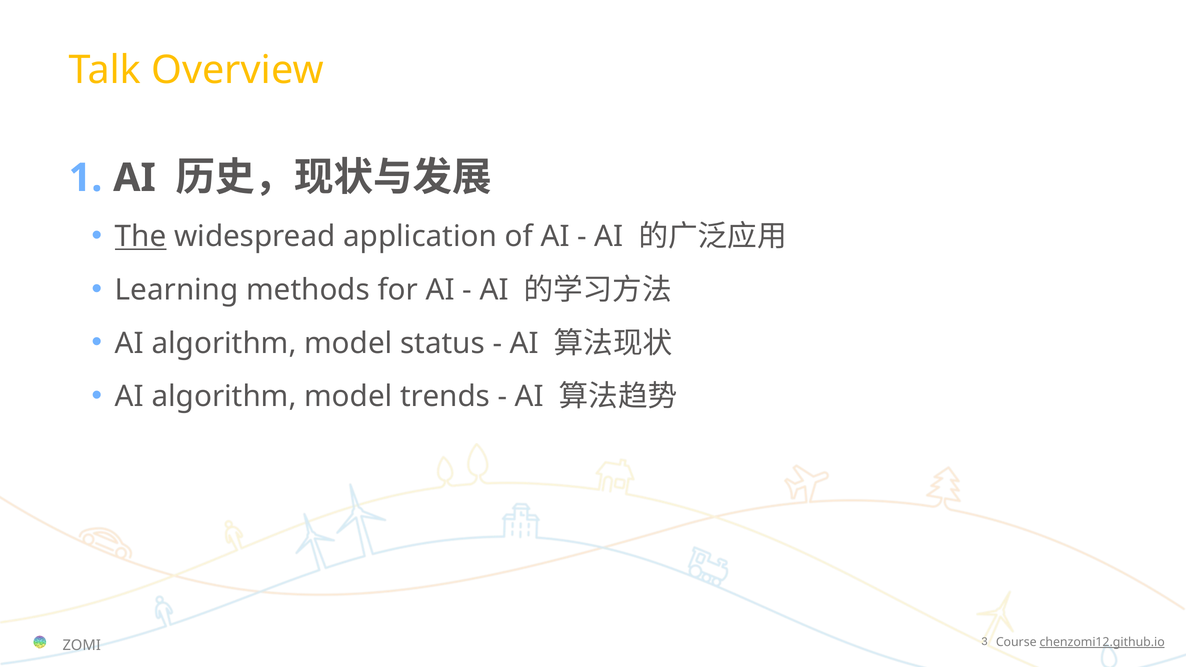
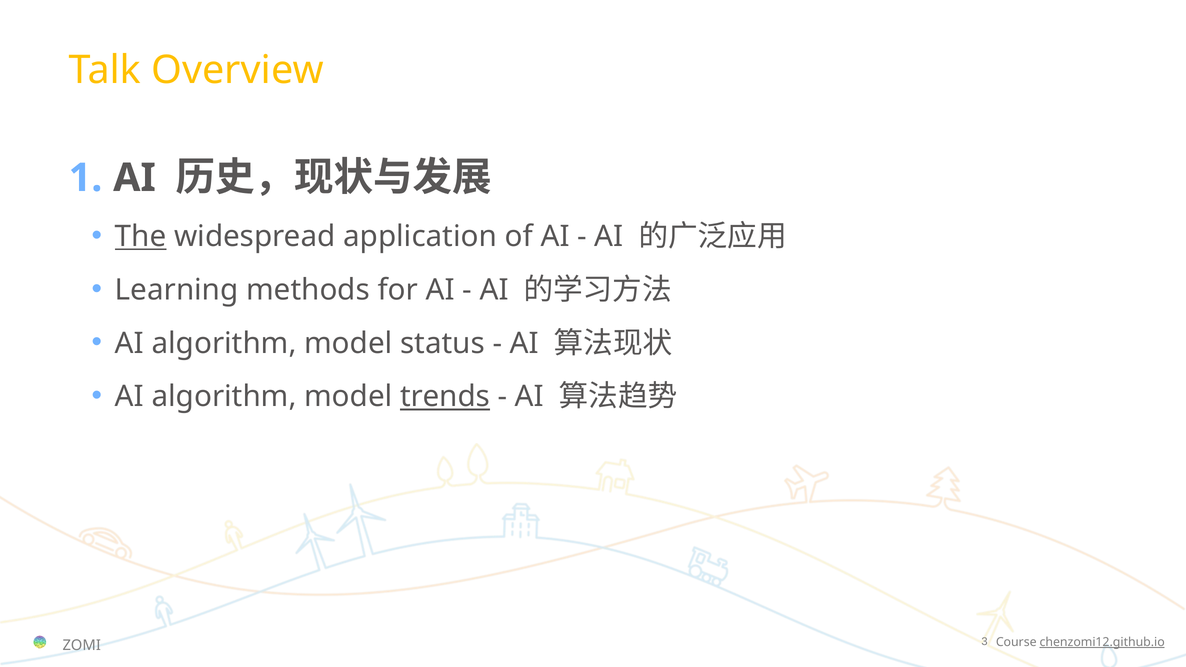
trends underline: none -> present
